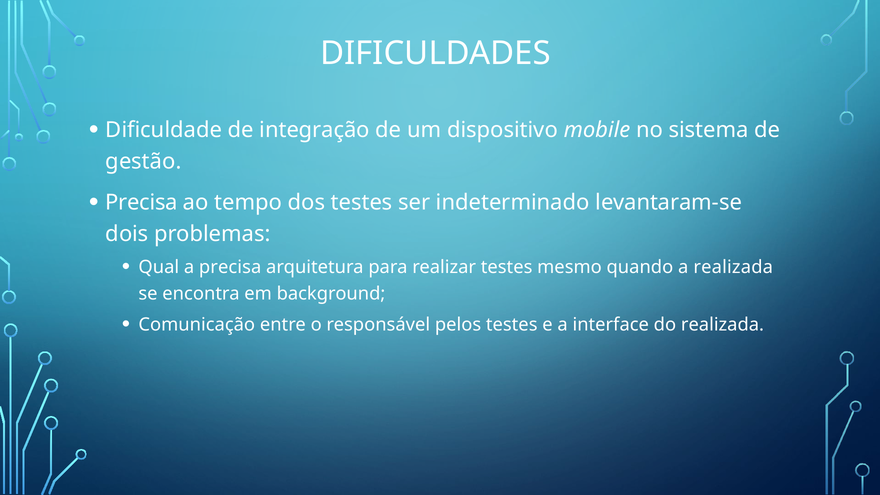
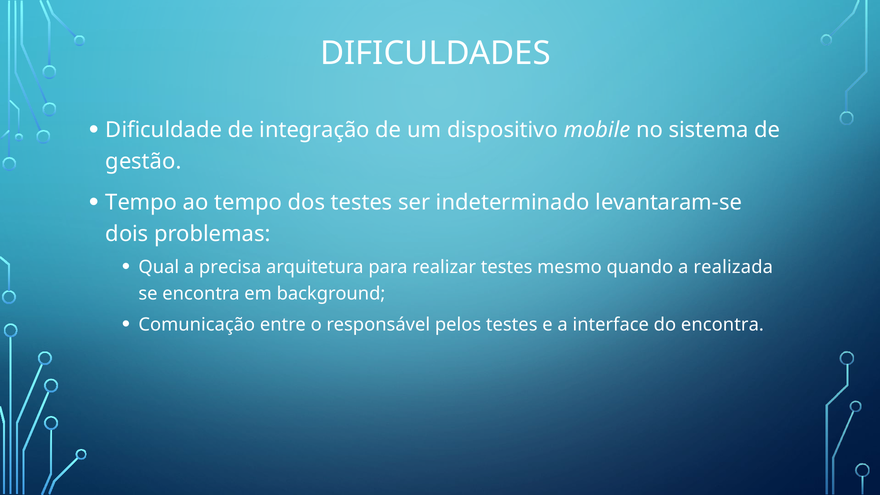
Precisa at (141, 203): Precisa -> Tempo
do realizada: realizada -> encontra
